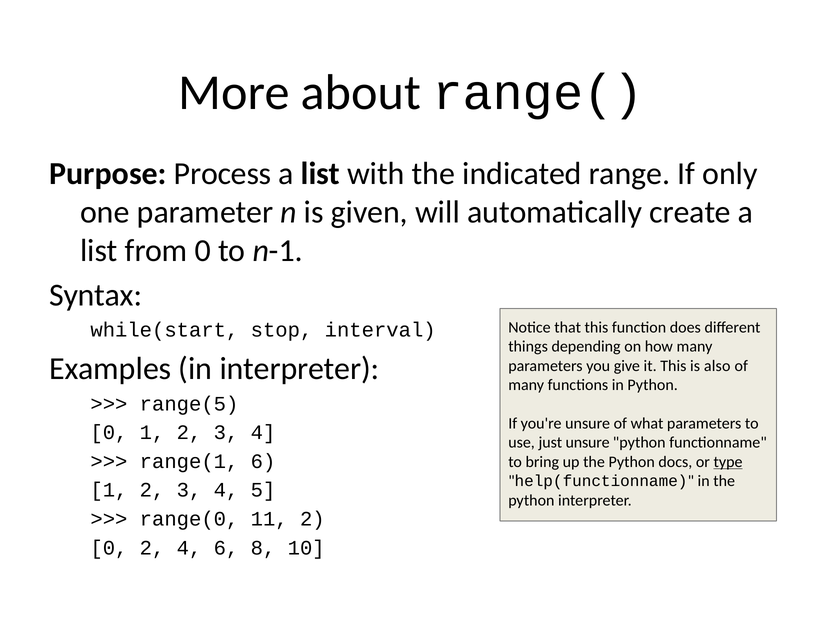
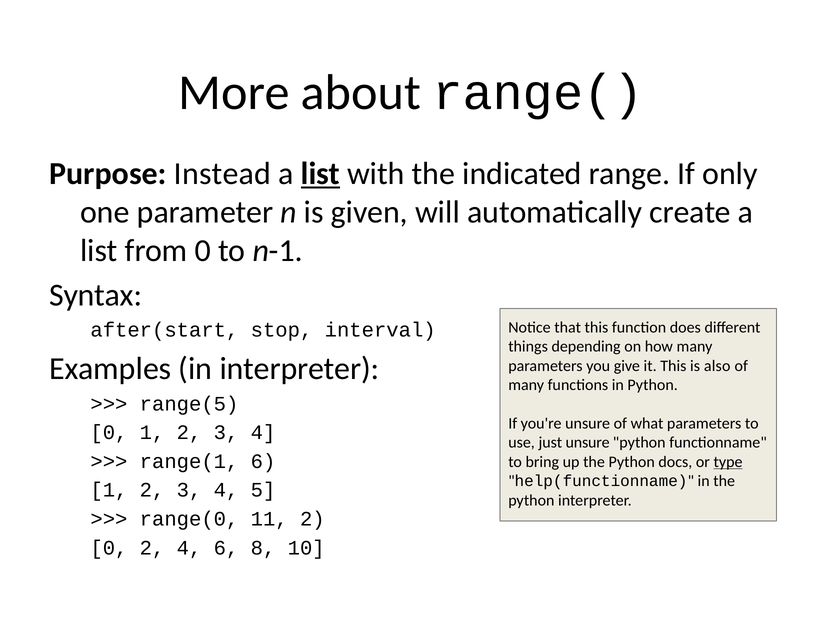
Process: Process -> Instead
list at (320, 173) underline: none -> present
while(start: while(start -> after(start
